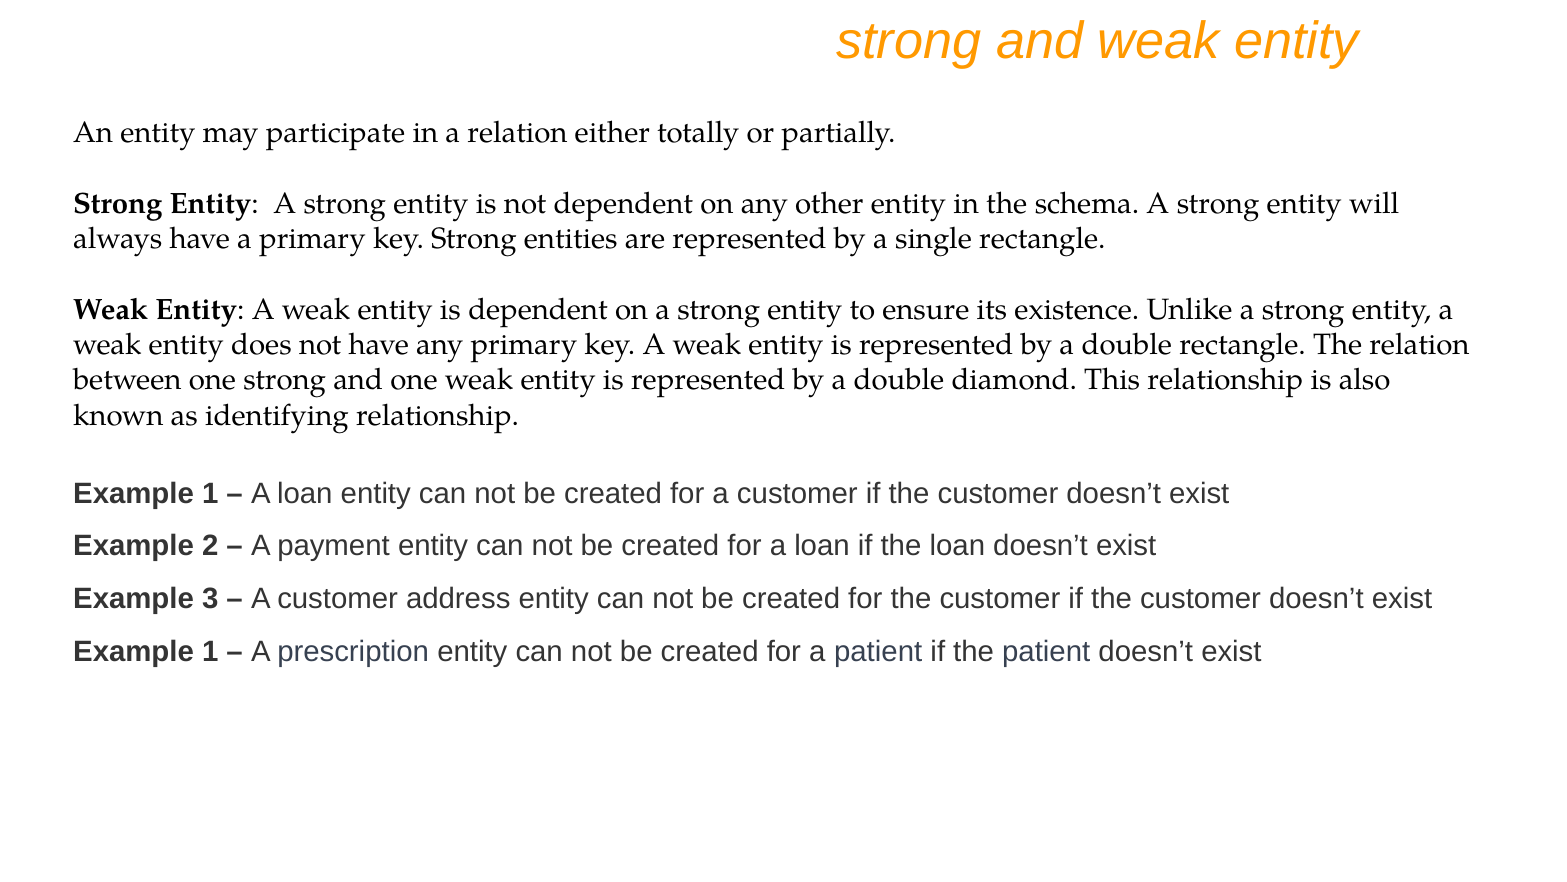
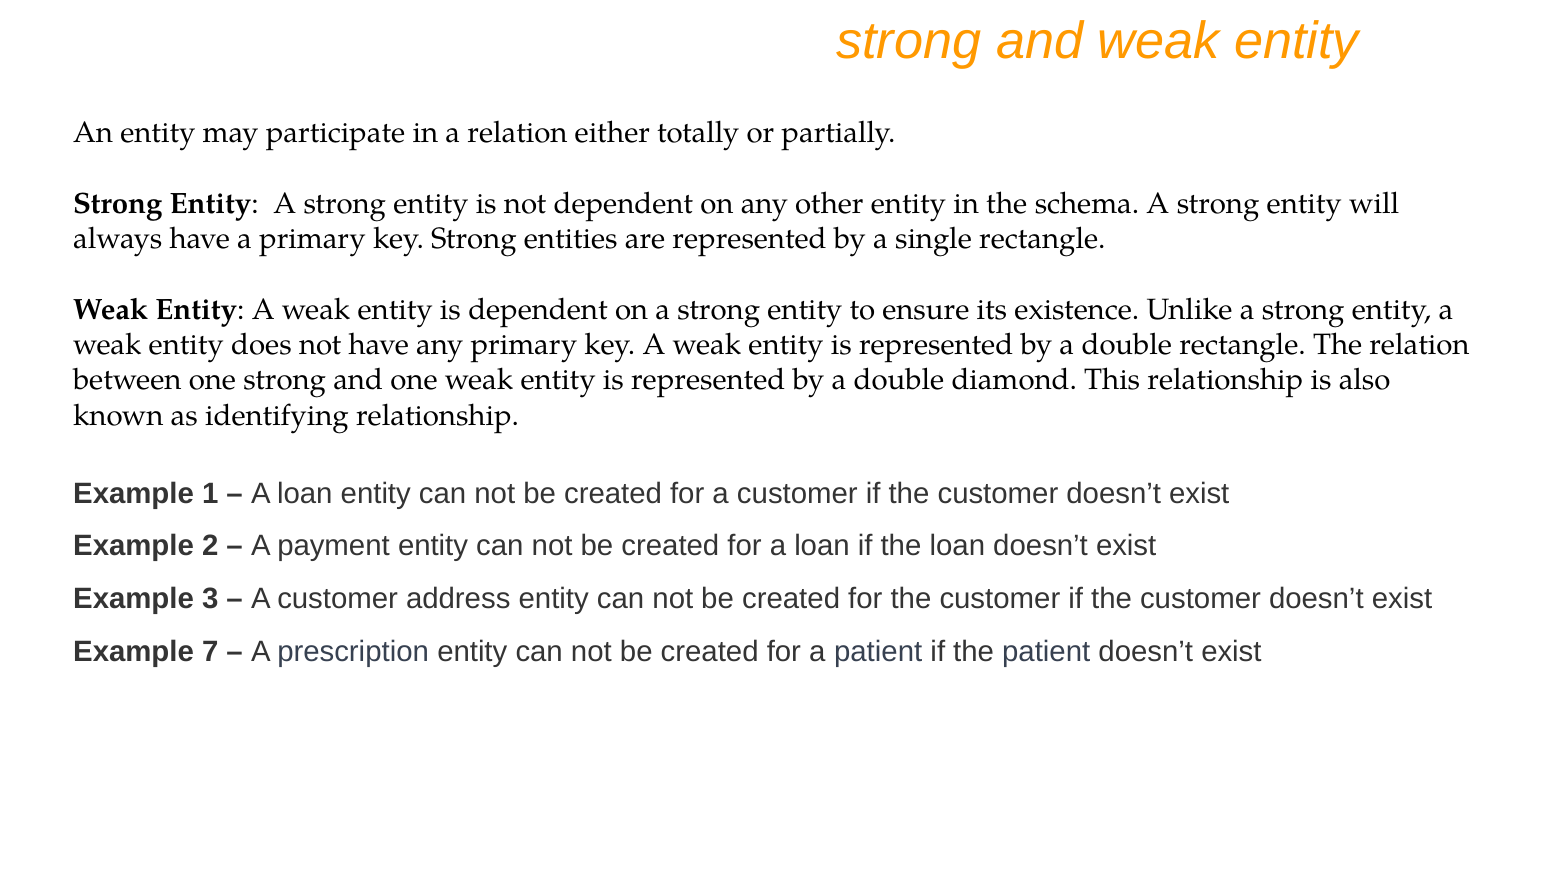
1 at (210, 652): 1 -> 7
